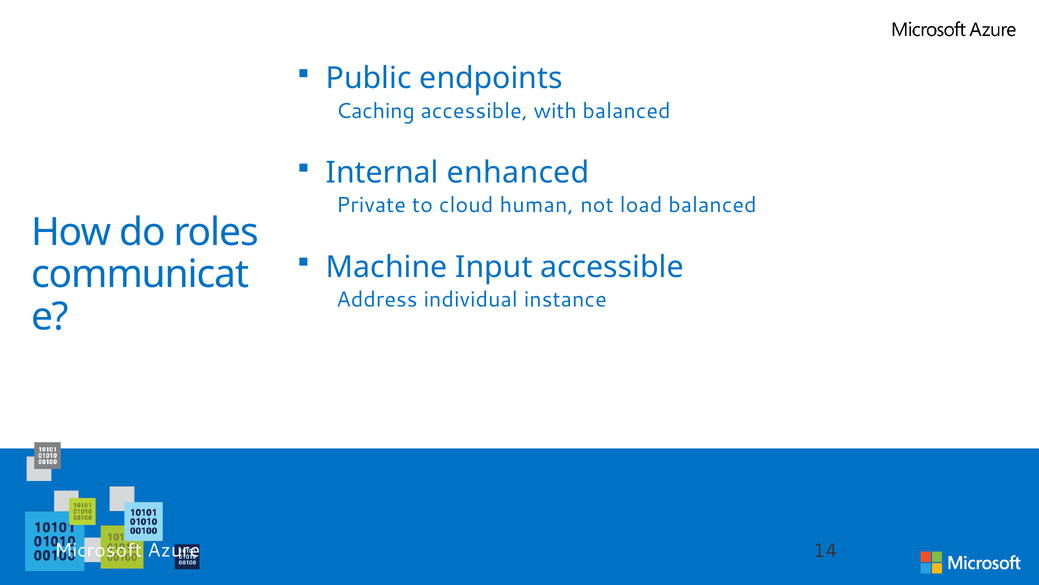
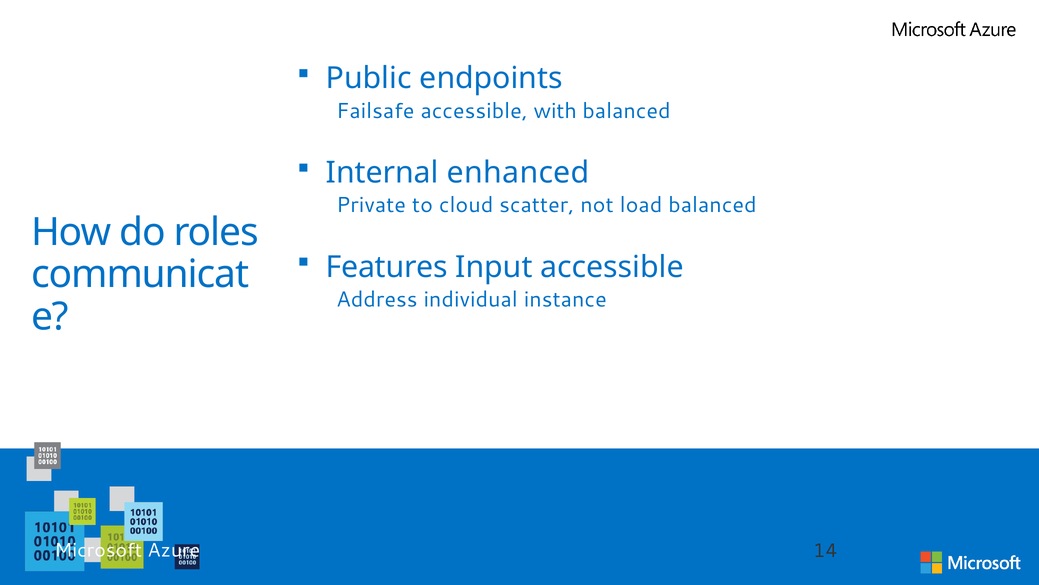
Caching: Caching -> Failsafe
human: human -> scatter
Machine: Machine -> Features
